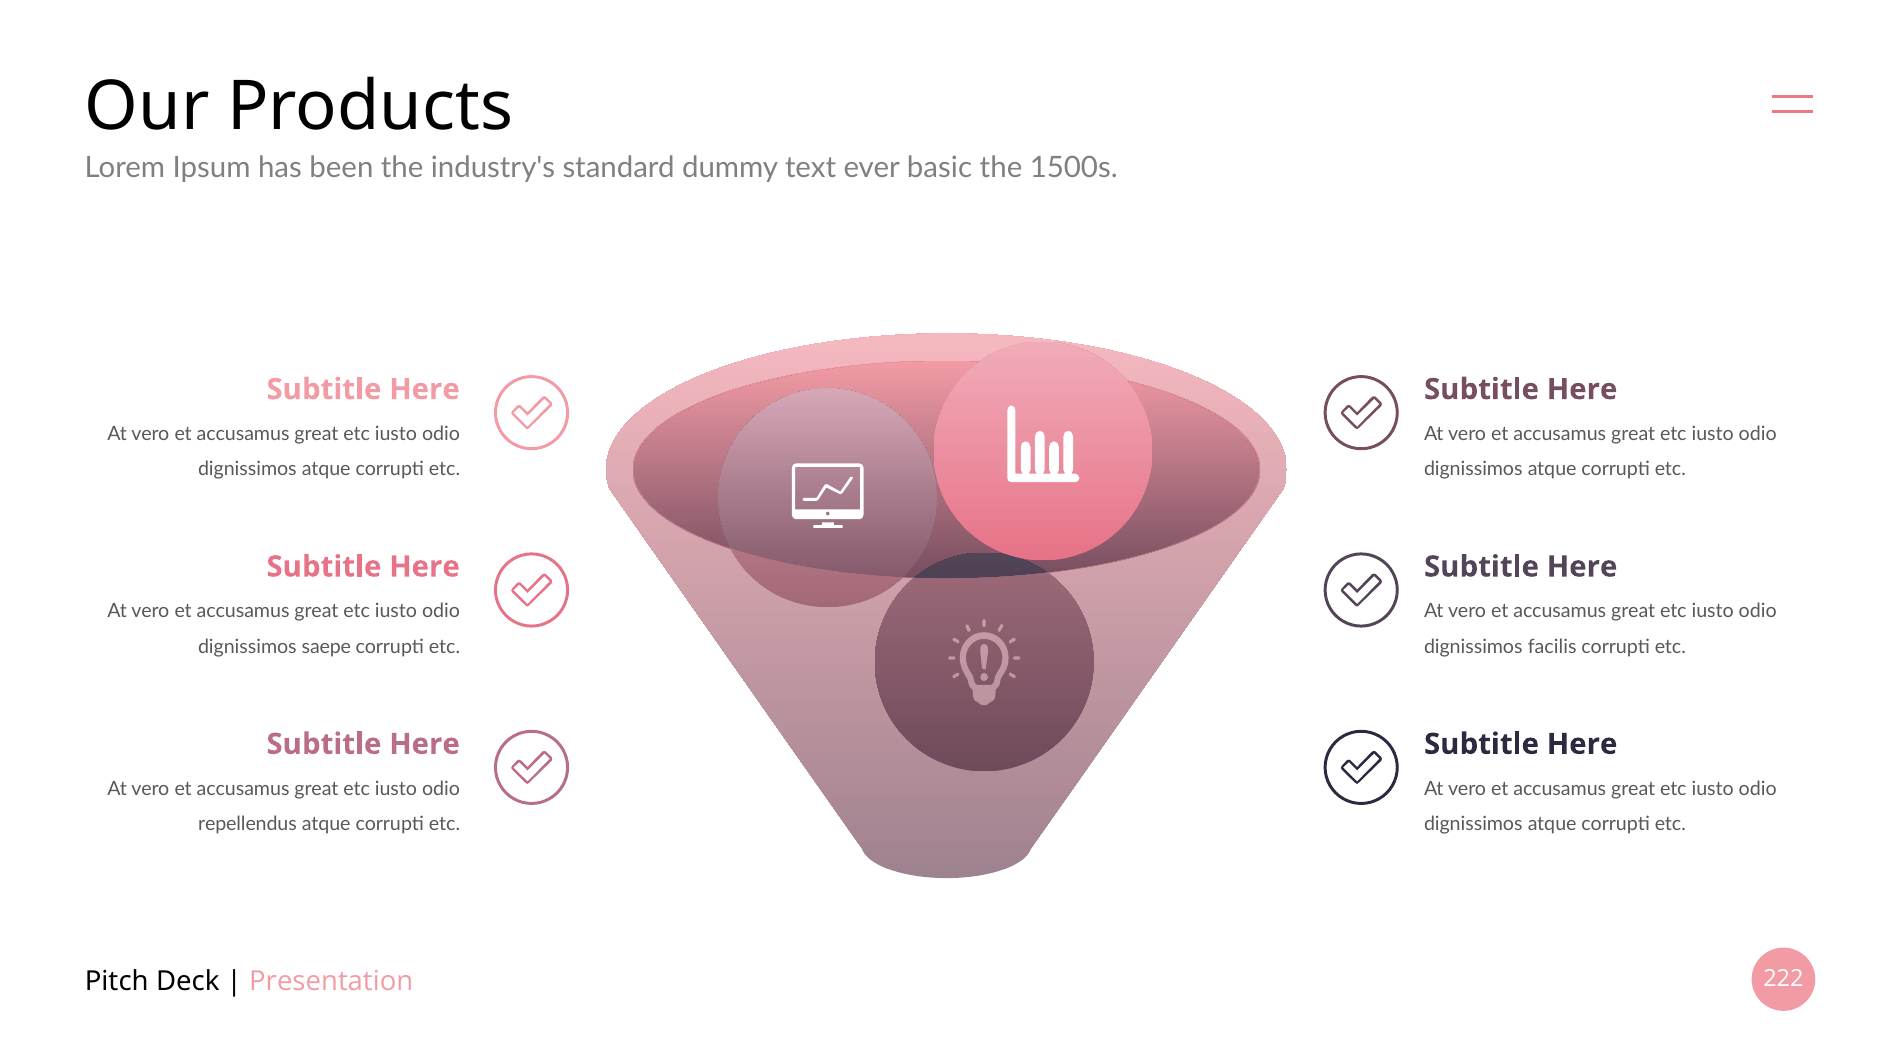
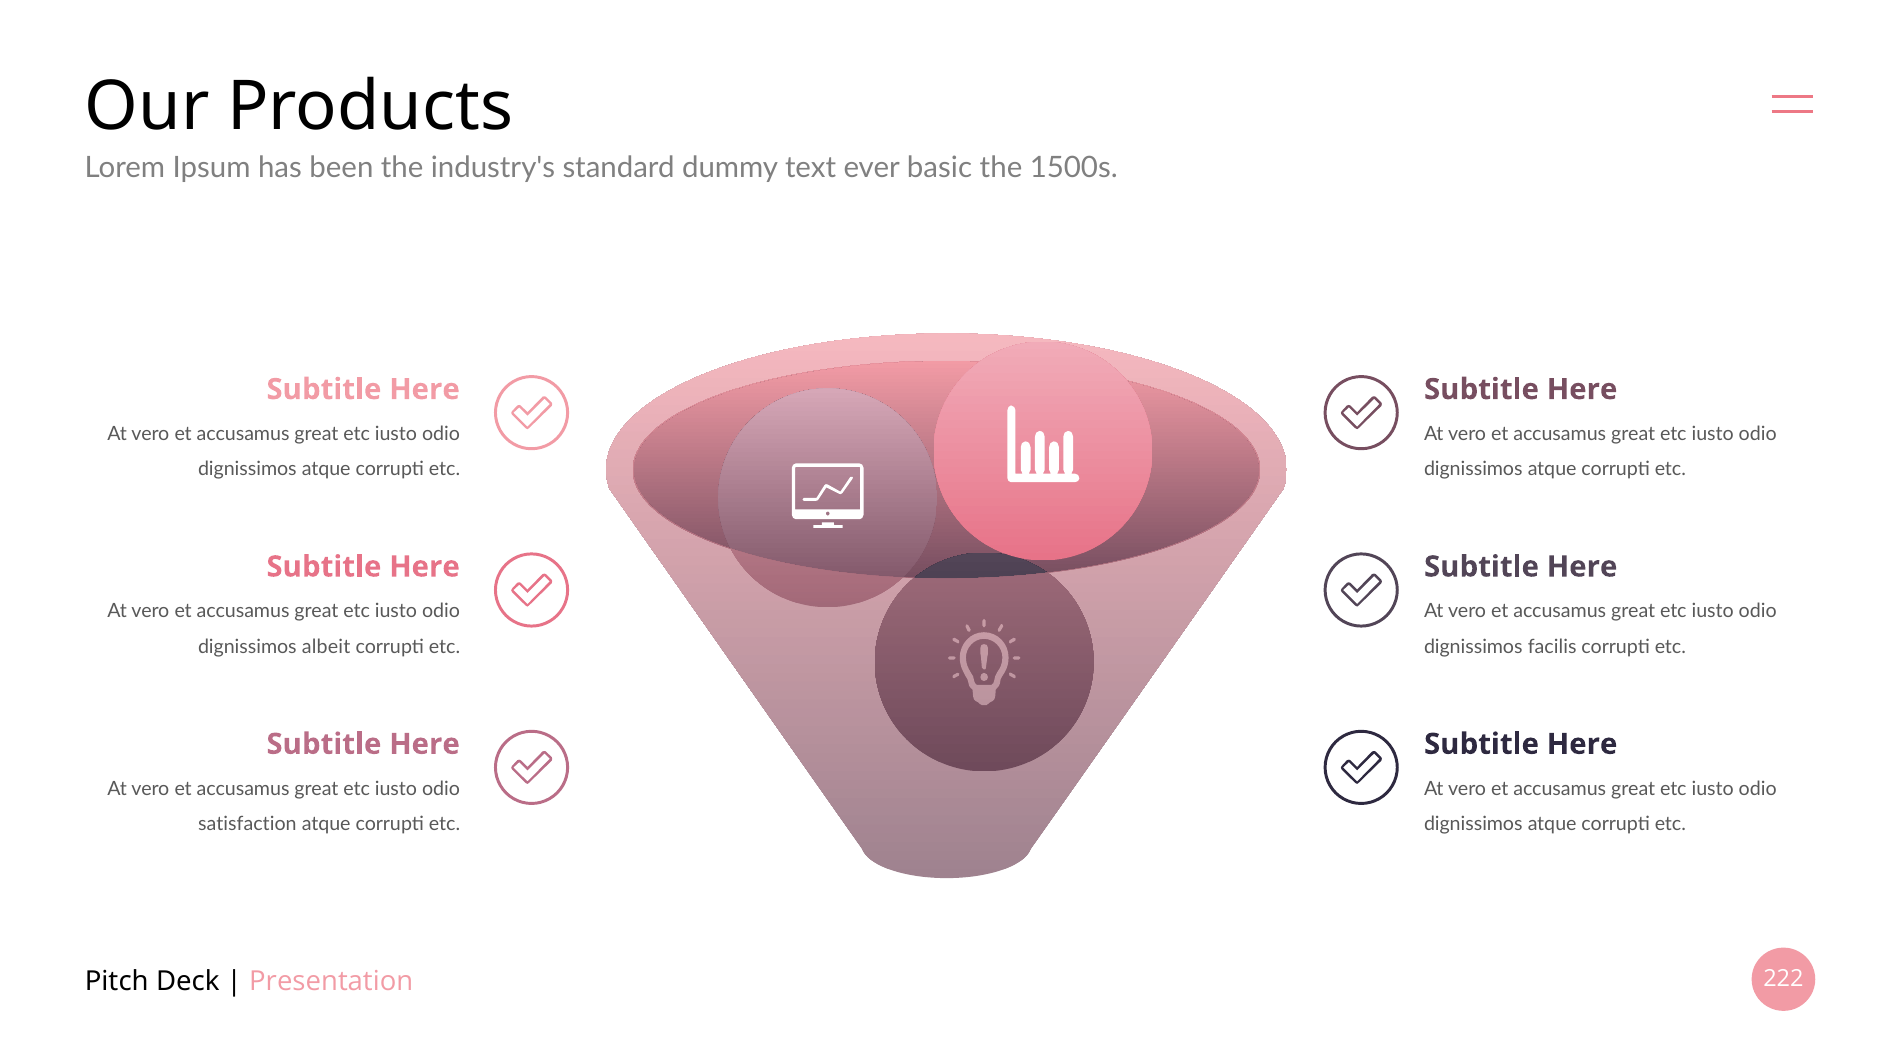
saepe: saepe -> albeit
repellendus: repellendus -> satisfaction
